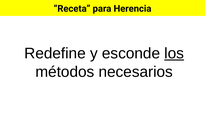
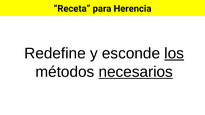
necesarios underline: none -> present
